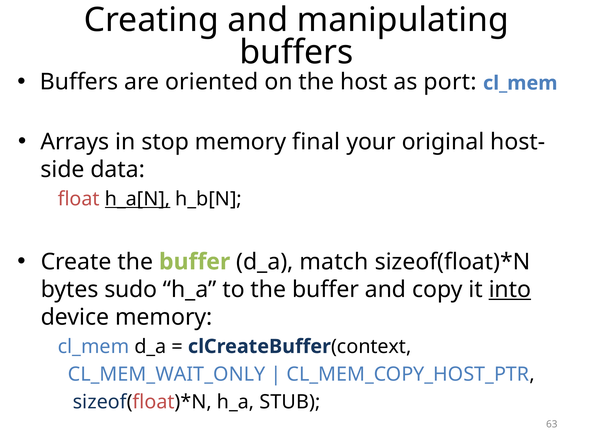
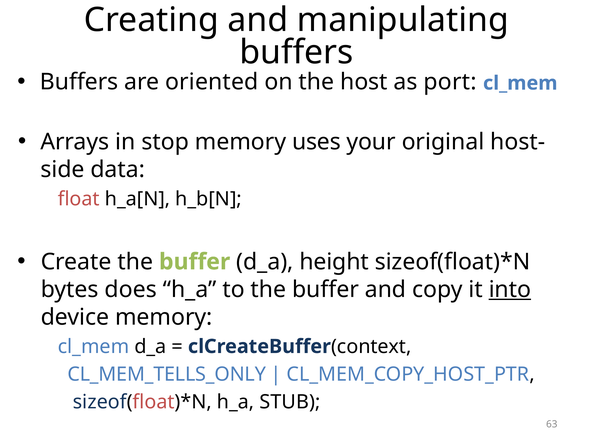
final: final -> uses
h_a[N underline: present -> none
match: match -> height
sudo: sudo -> does
CL_MEM_WAIT_ONLY: CL_MEM_WAIT_ONLY -> CL_MEM_TELLS_ONLY
